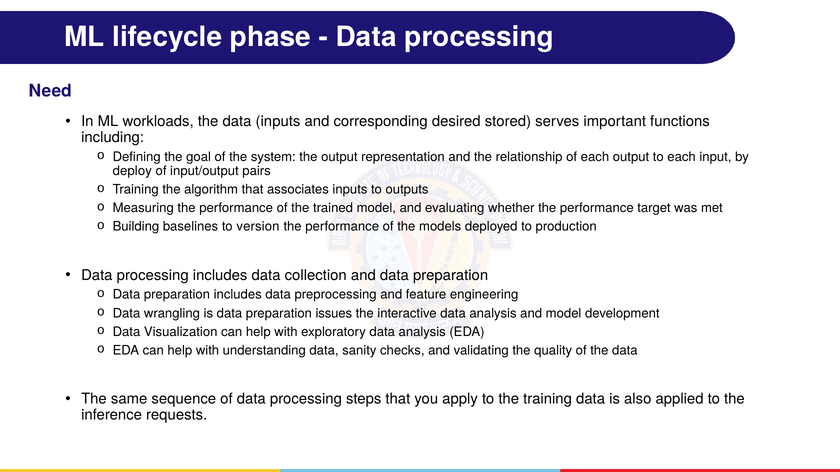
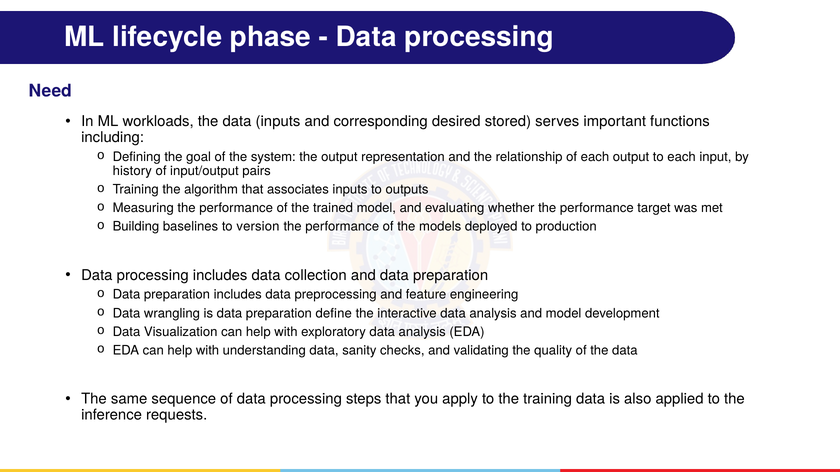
deploy: deploy -> history
issues: issues -> define
